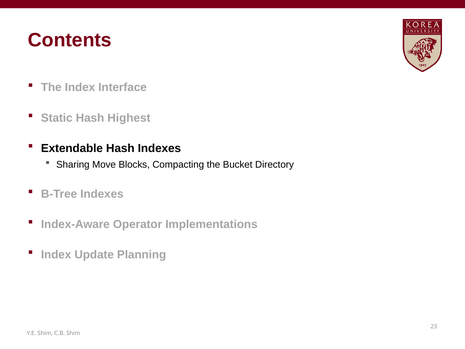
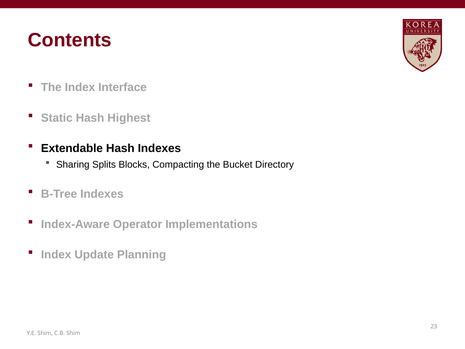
Move: Move -> Splits
